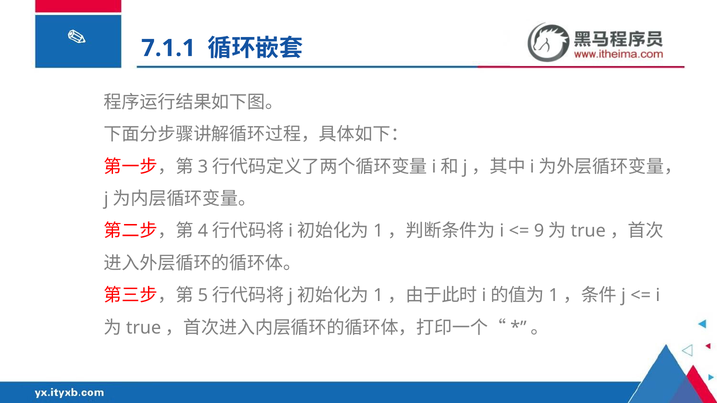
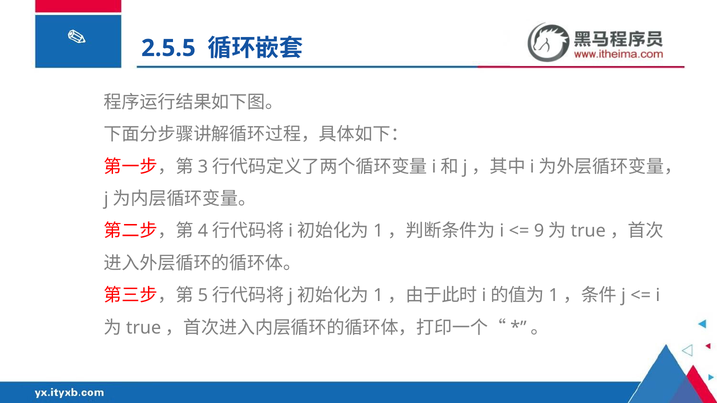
7.1.1: 7.1.1 -> 2.5.5
